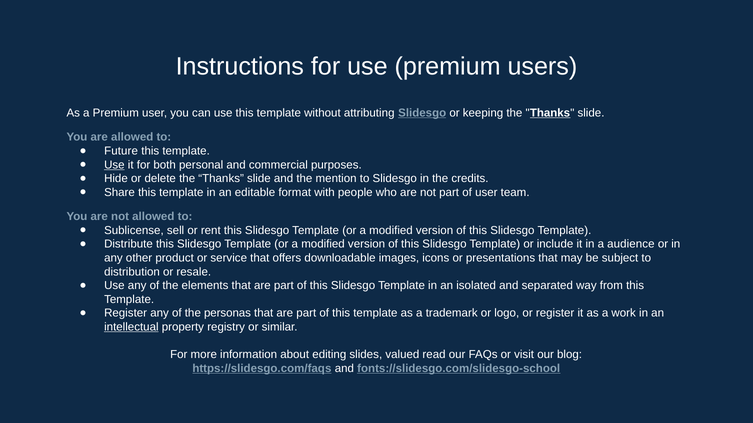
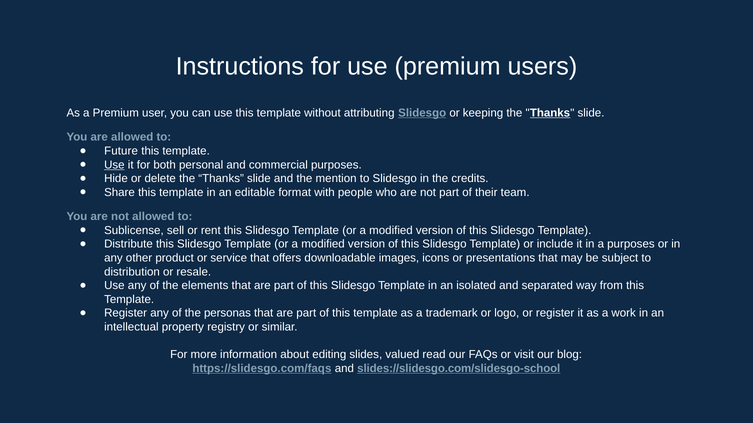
of user: user -> their
a audience: audience -> purposes
intellectual underline: present -> none
fonts://slidesgo.com/slidesgo-school: fonts://slidesgo.com/slidesgo-school -> slides://slidesgo.com/slidesgo-school
